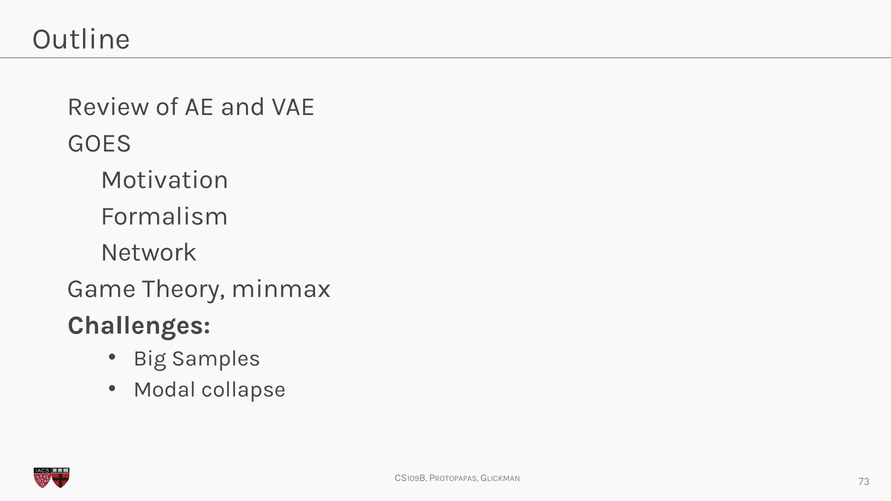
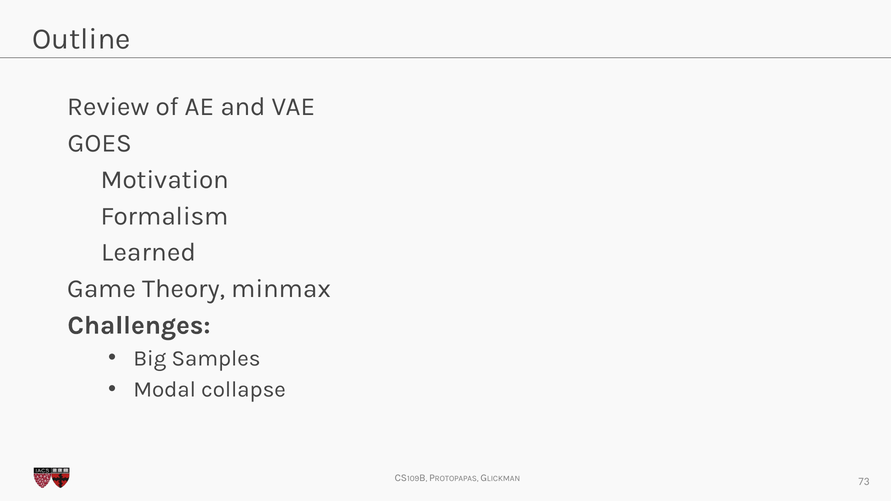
Network: Network -> Learned
